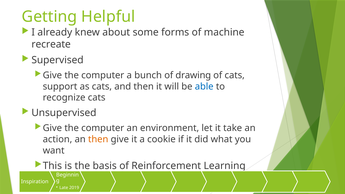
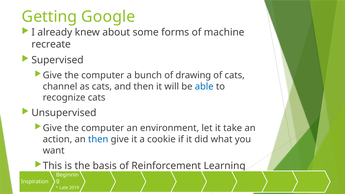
Helpful: Helpful -> Google
support: support -> channel
then at (98, 139) colour: orange -> blue
